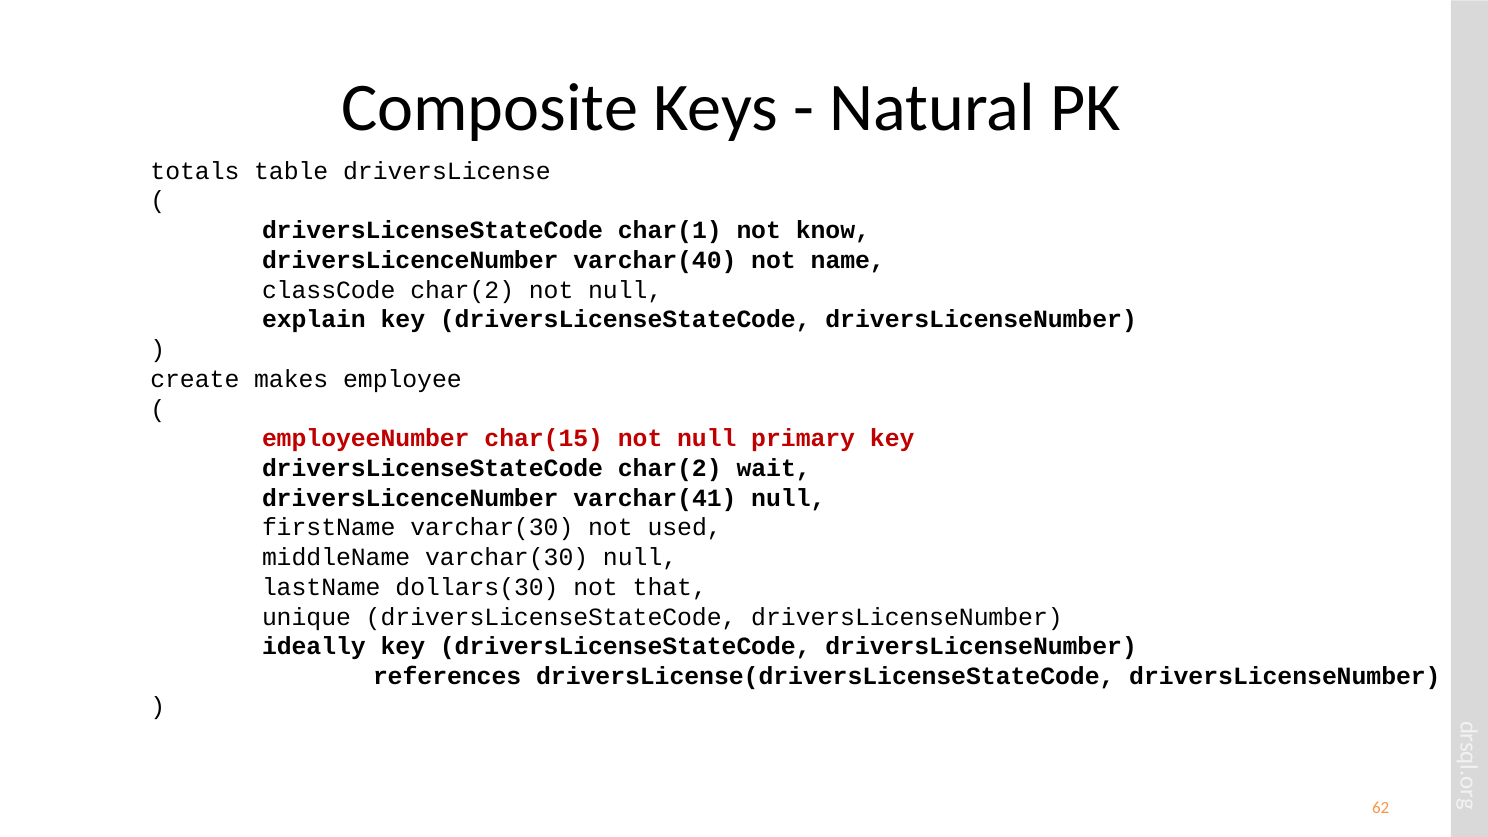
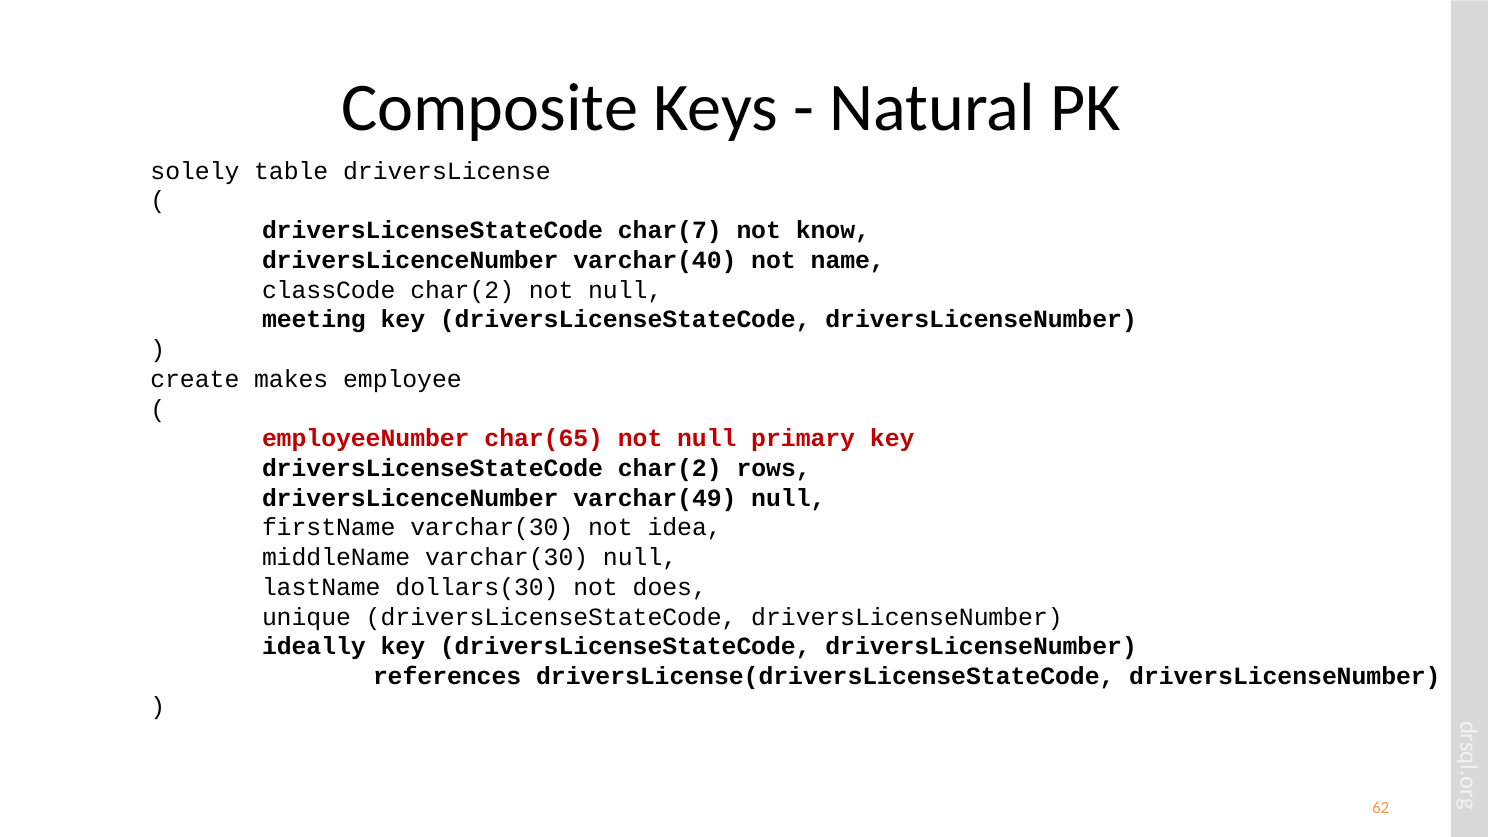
totals: totals -> solely
char(1: char(1 -> char(7
explain: explain -> meeting
char(15: char(15 -> char(65
wait: wait -> rows
varchar(41: varchar(41 -> varchar(49
used: used -> idea
that: that -> does
